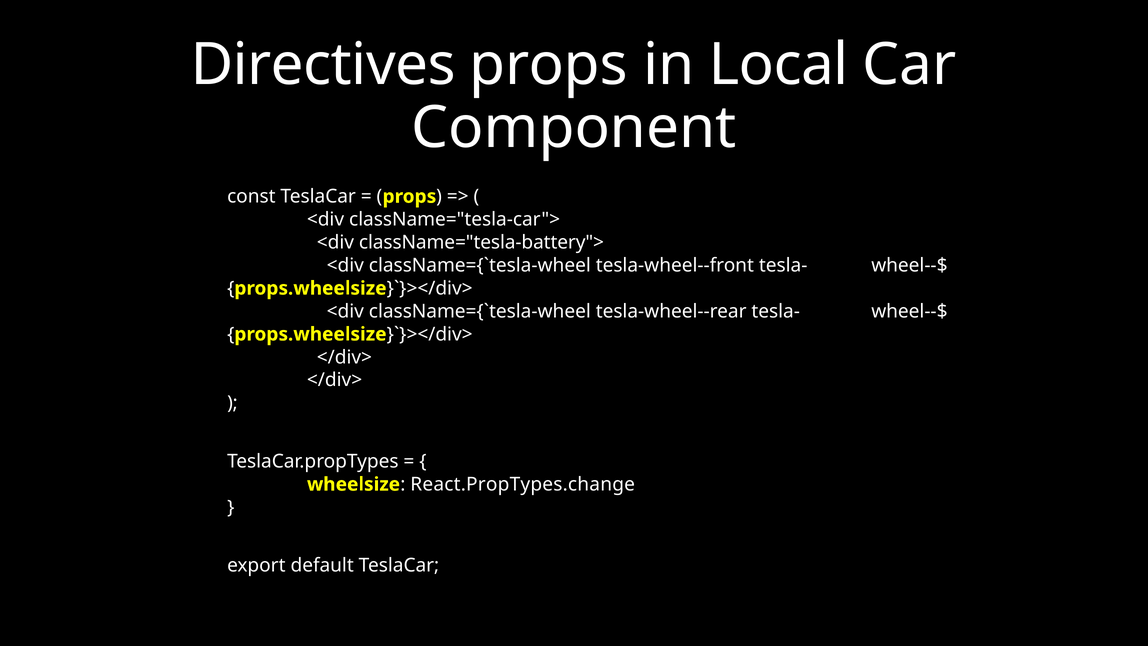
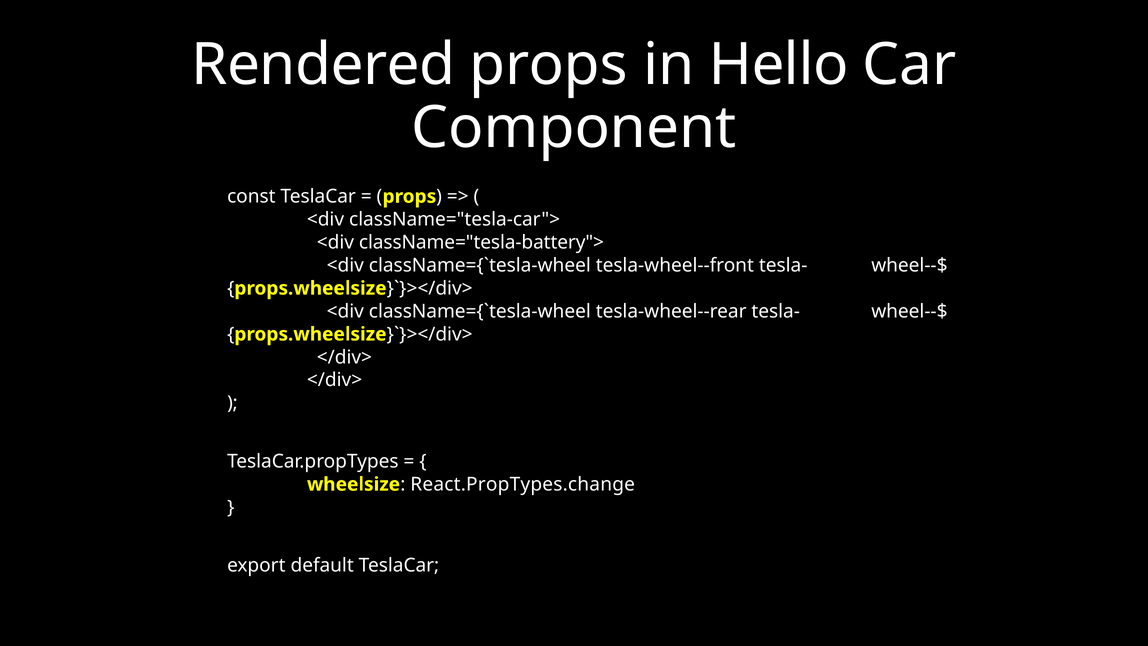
Directives: Directives -> Rendered
Local: Local -> Hello
